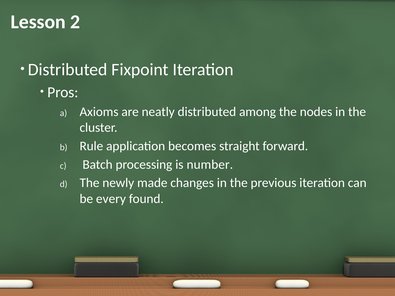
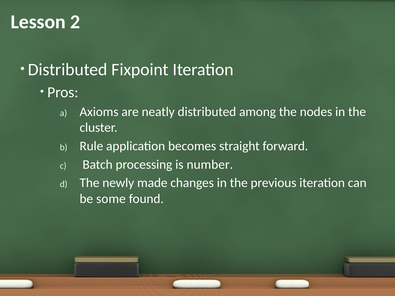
every: every -> some
